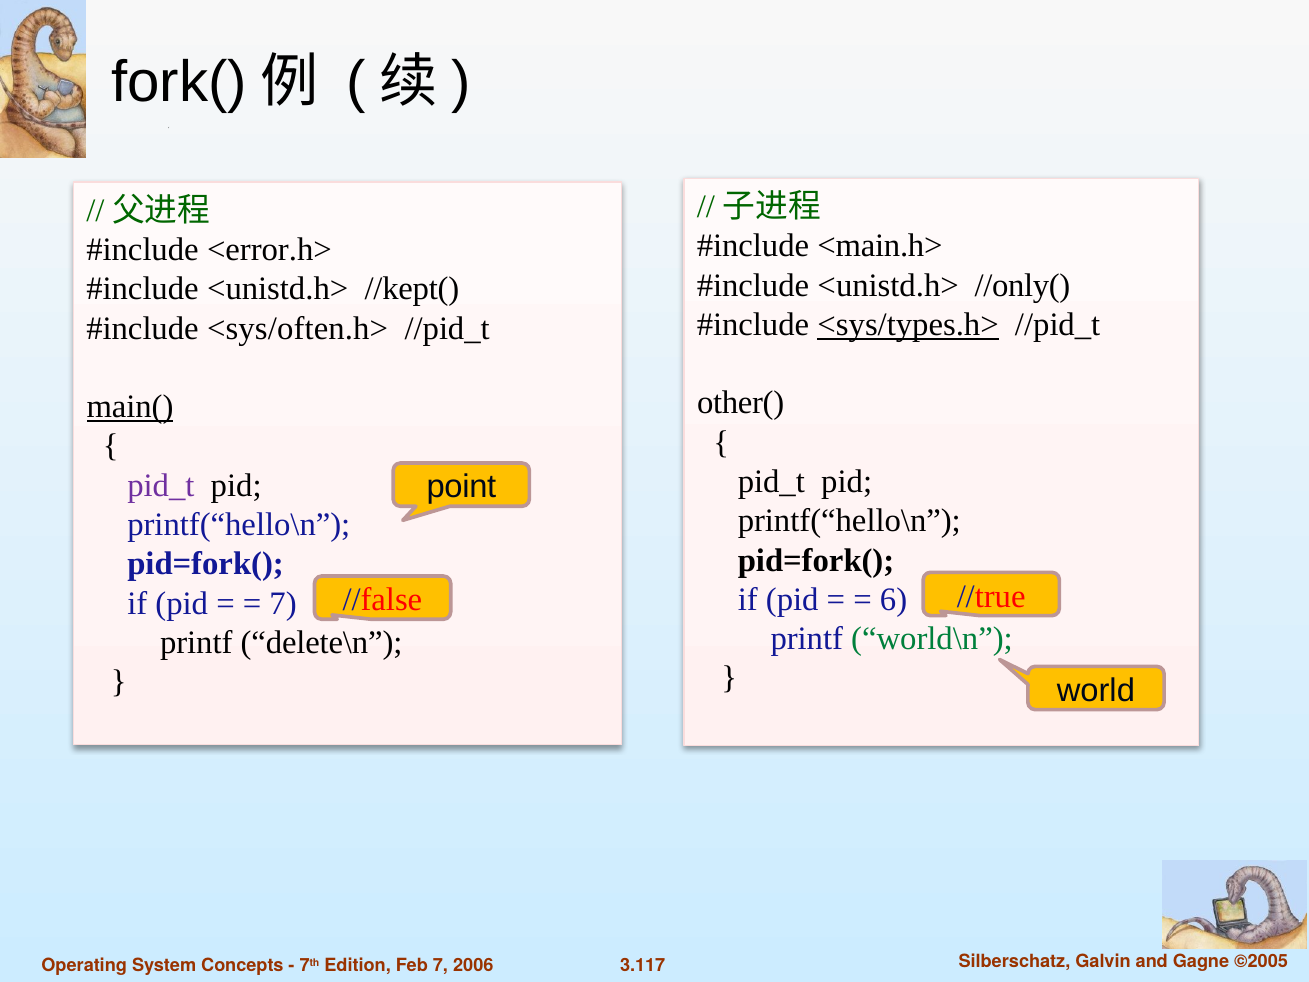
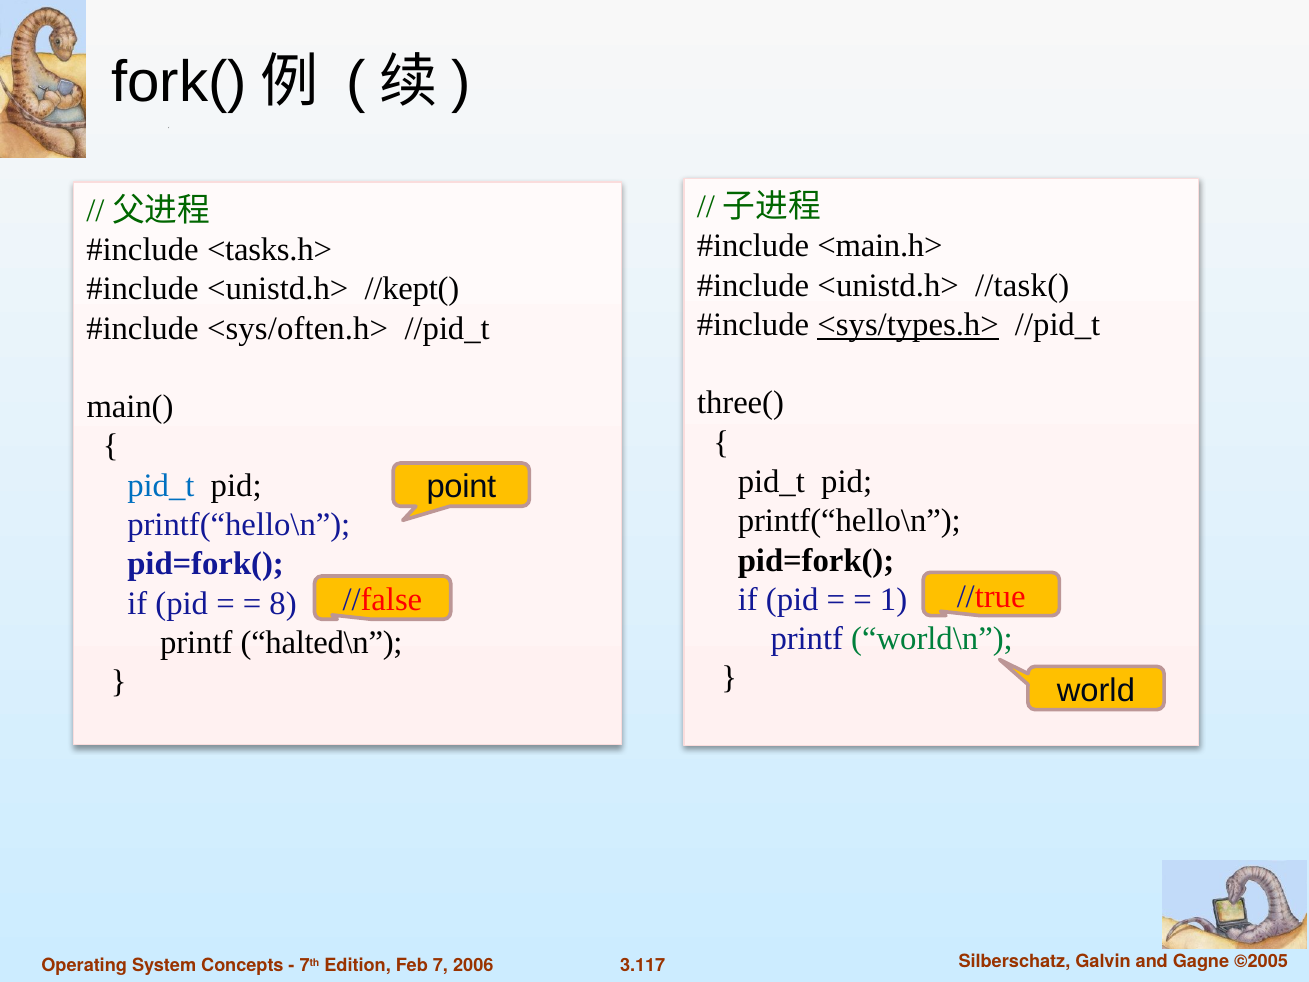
<error.h>: <error.h> -> <tasks.h>
//only(: //only( -> //task(
other(: other( -> three(
main( underline: present -> none
pid_t at (161, 485) colour: purple -> blue
6: 6 -> 1
7 at (283, 603): 7 -> 8
delete\n: delete\n -> halted\n
